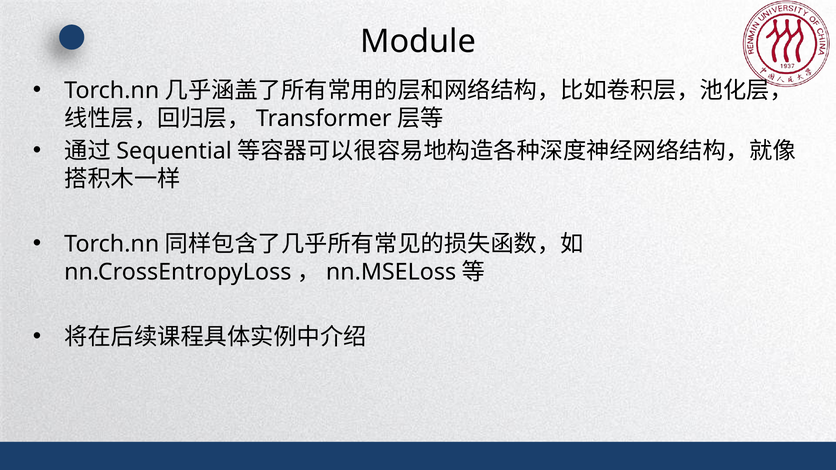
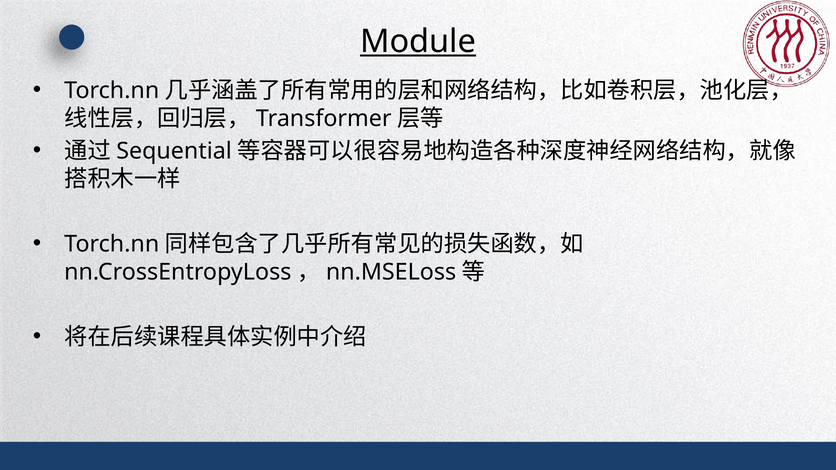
Module underline: none -> present
